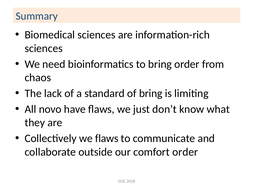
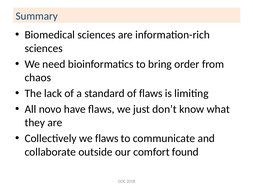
of bring: bring -> flaws
comfort order: order -> found
